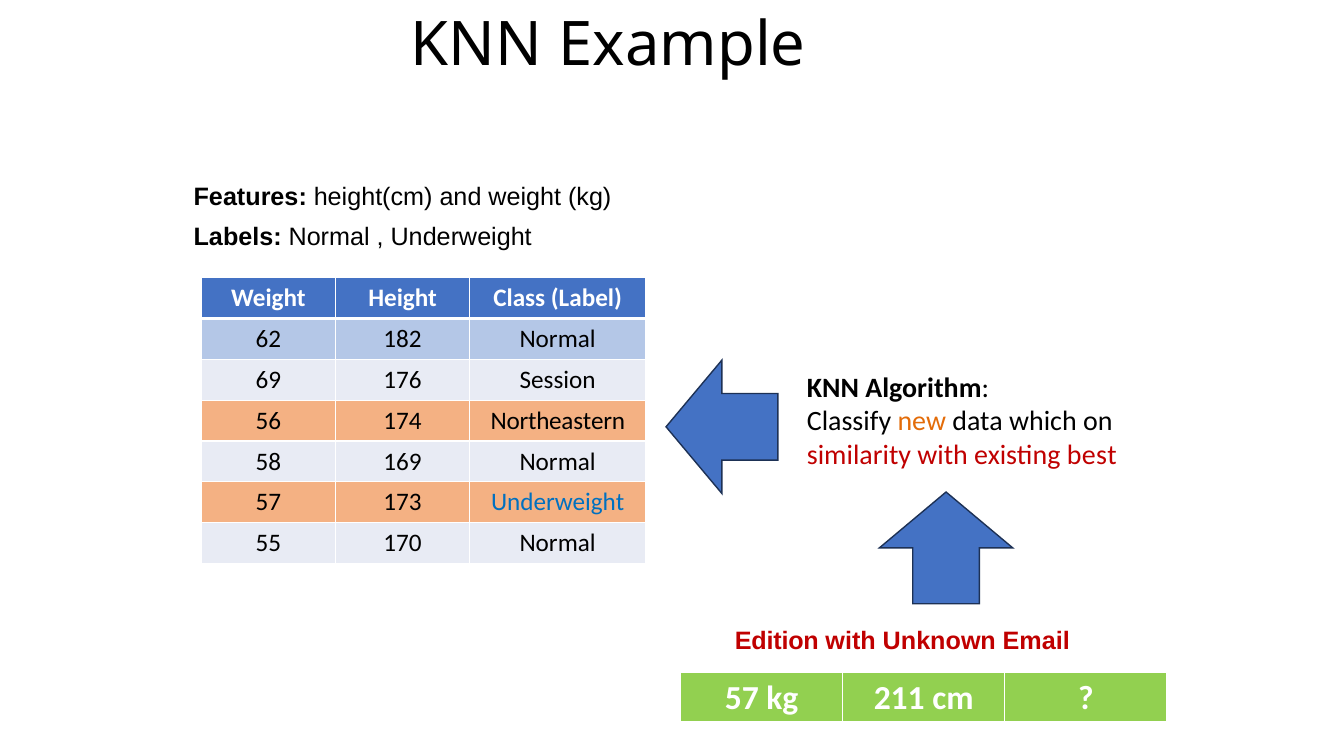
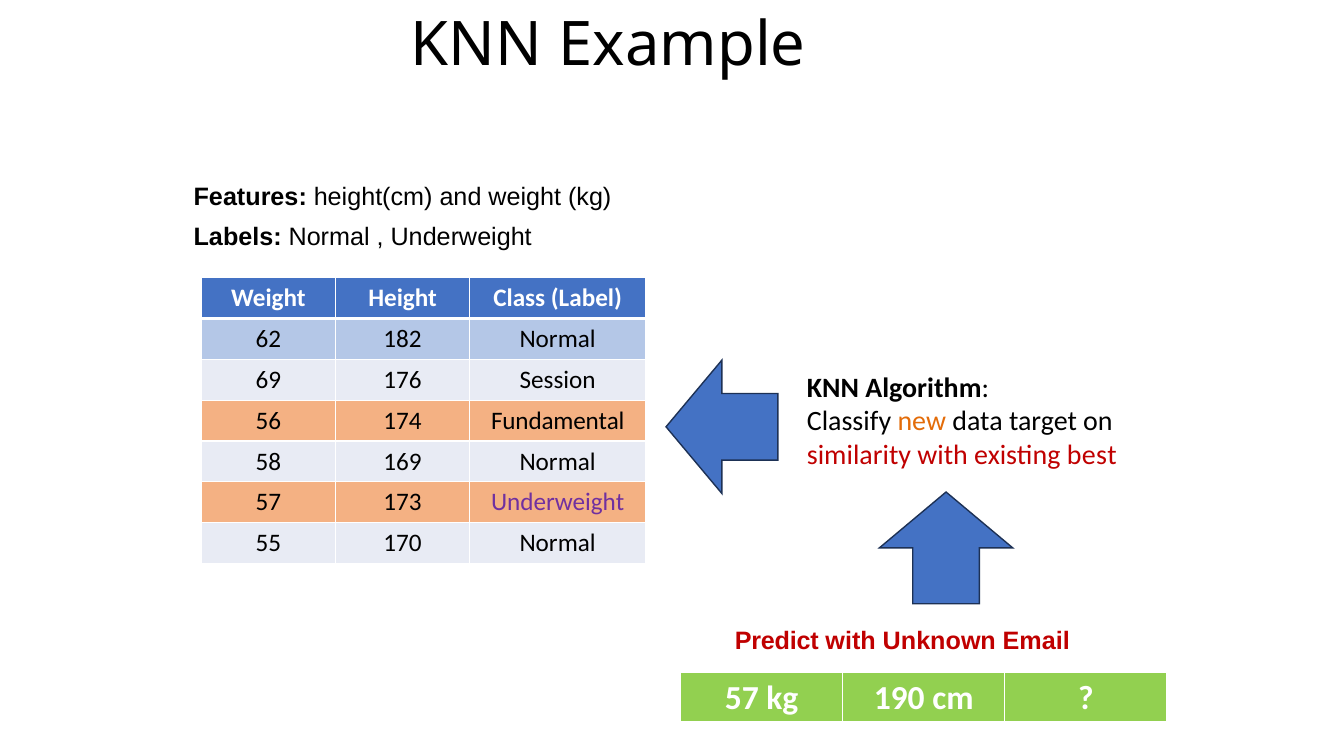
which: which -> target
Northeastern: Northeastern -> Fundamental
Underweight at (558, 502) colour: blue -> purple
Edition: Edition -> Predict
211: 211 -> 190
